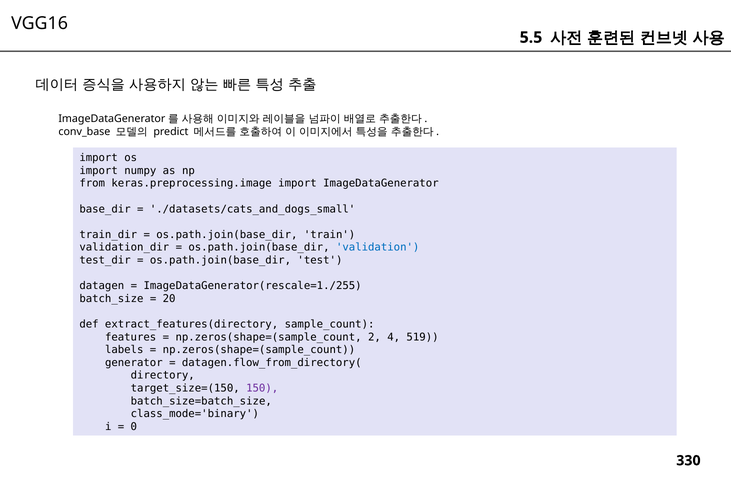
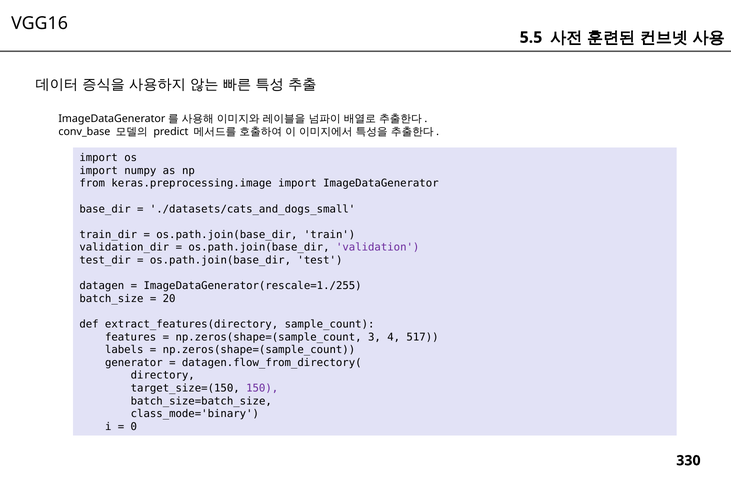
validation colour: blue -> purple
2: 2 -> 3
519: 519 -> 517
